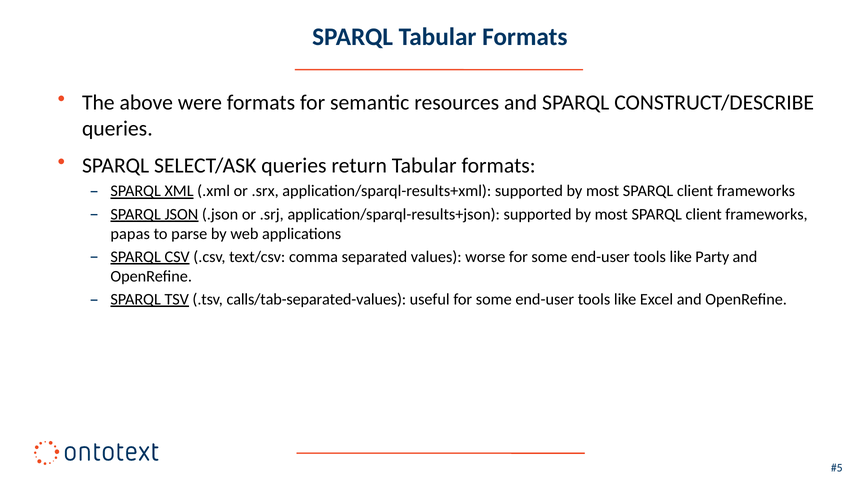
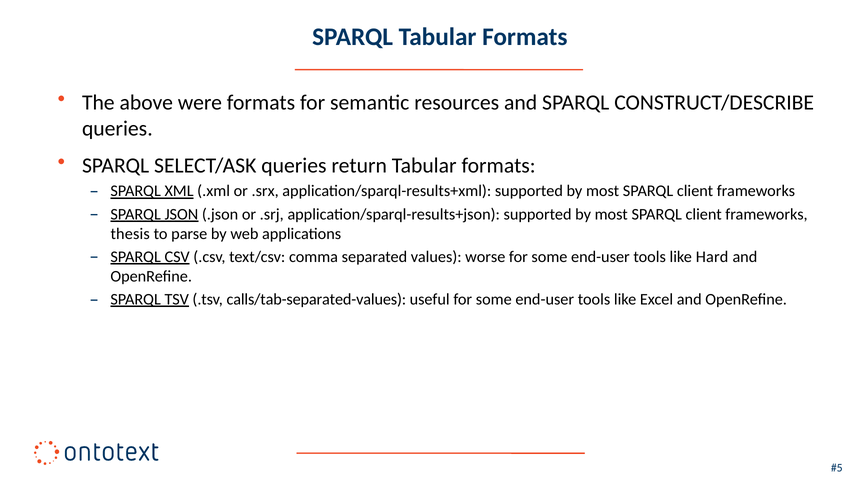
papas: papas -> thesis
Party: Party -> Hard
